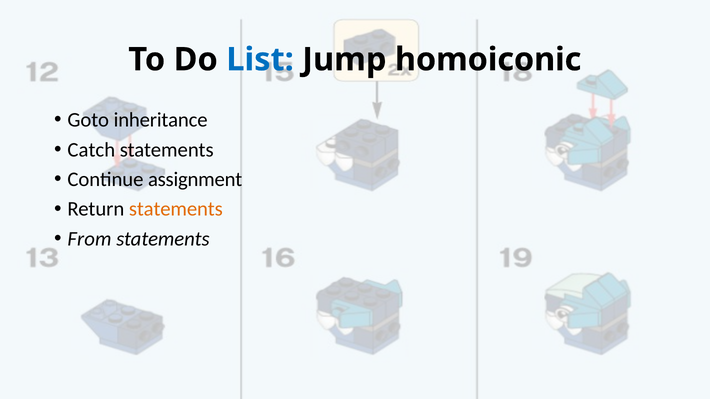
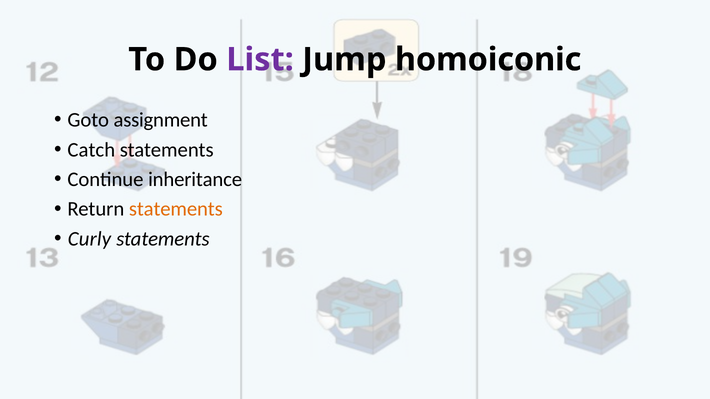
List colour: blue -> purple
inheritance: inheritance -> assignment
assignment: assignment -> inheritance
From: From -> Curly
